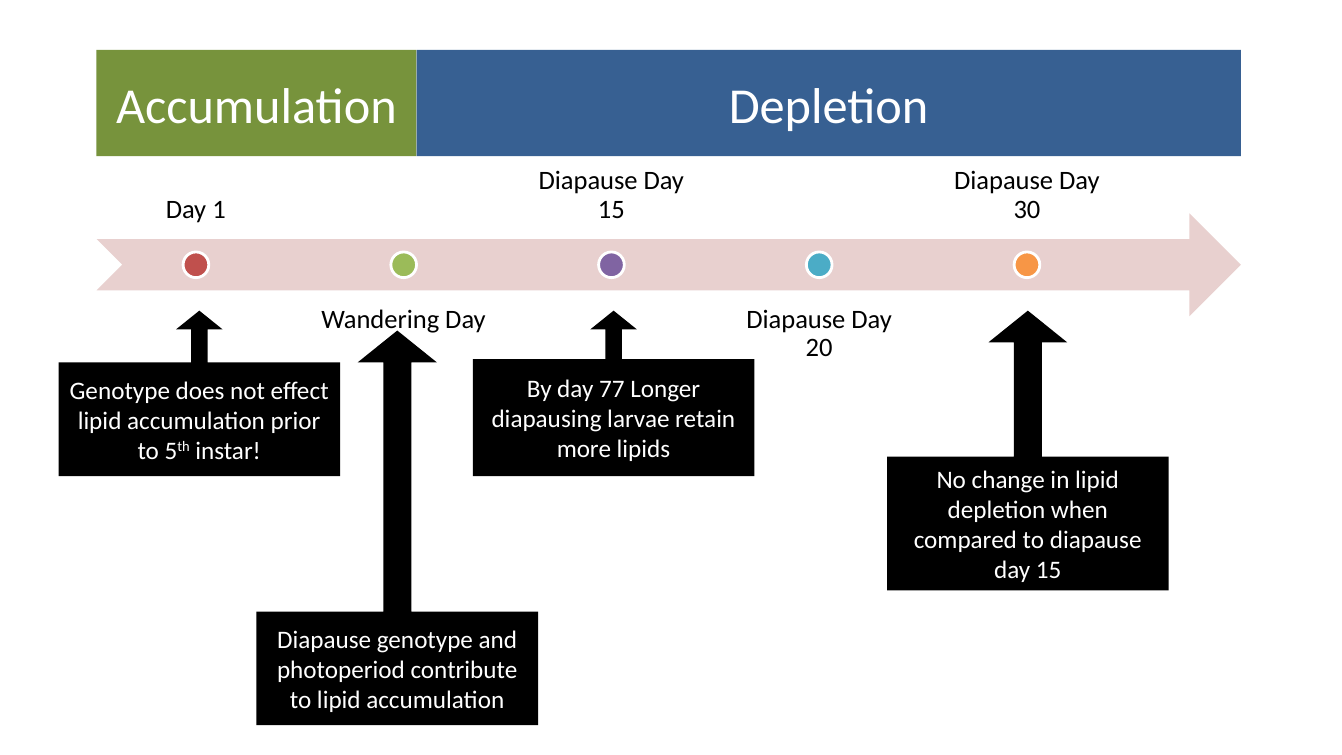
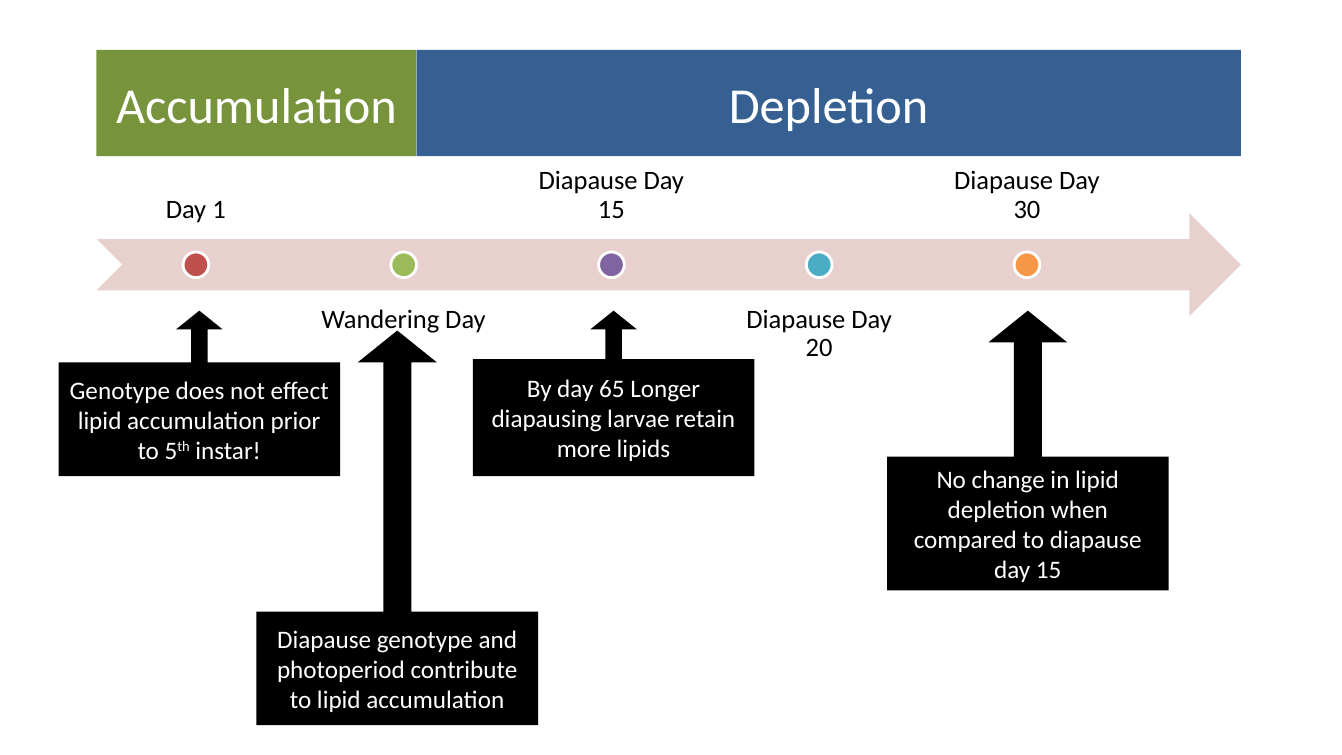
77: 77 -> 65
